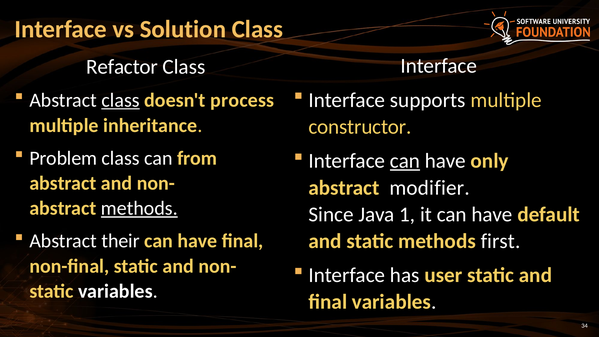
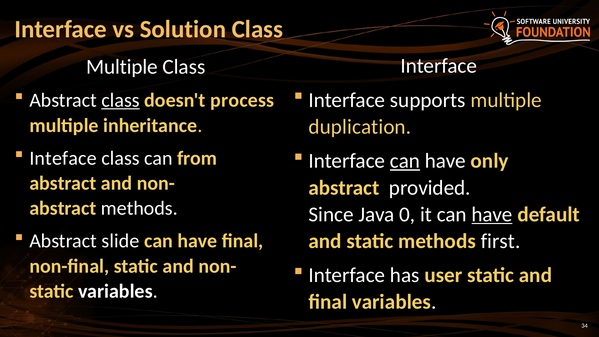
Refactor at (122, 67): Refactor -> Multiple
constructor: constructor -> duplication
Problem: Problem -> Inteface
modifier: modifier -> provided
methods at (139, 208) underline: present -> none
1: 1 -> 0
have at (492, 214) underline: none -> present
their: their -> slide
